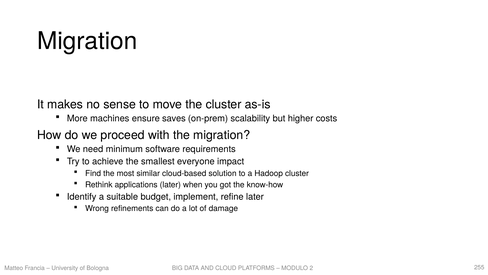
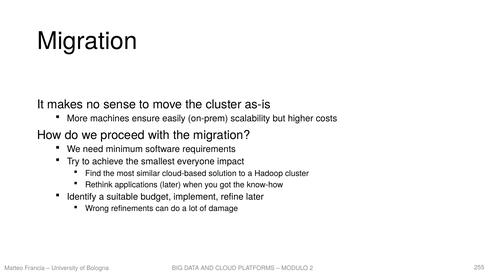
saves: saves -> easily
